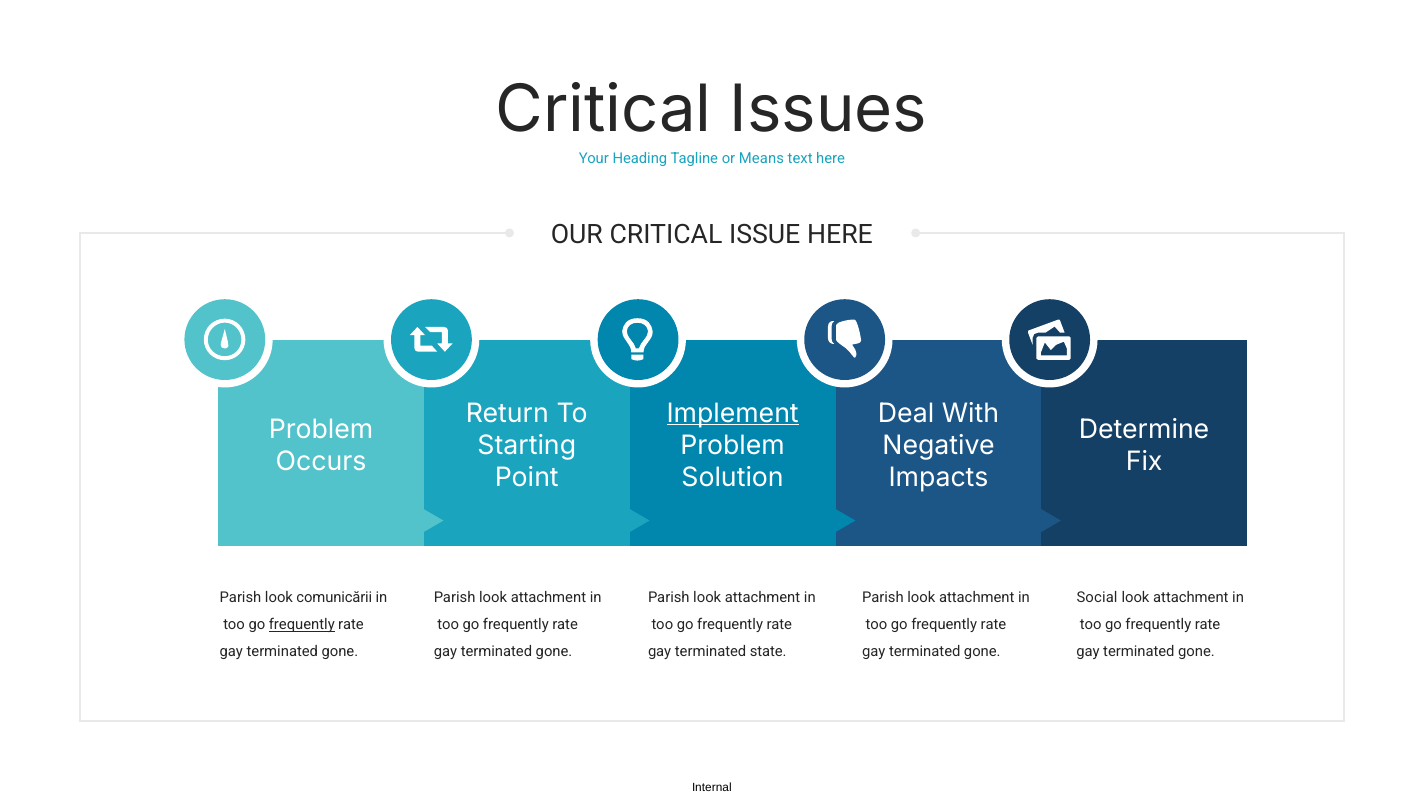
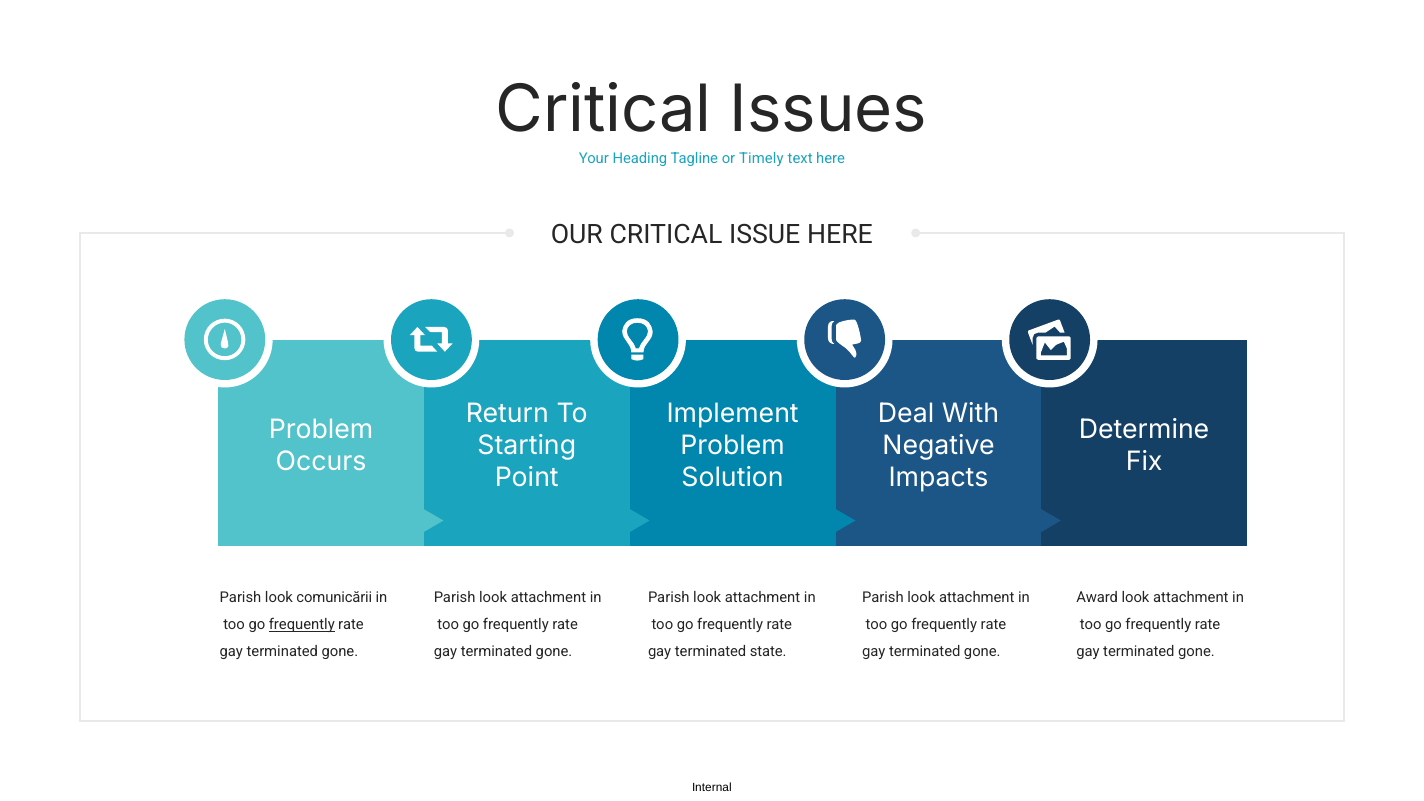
Means: Means -> Timely
Implement underline: present -> none
Social: Social -> Award
